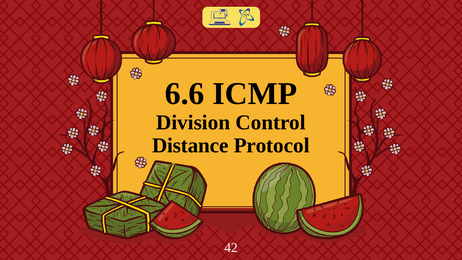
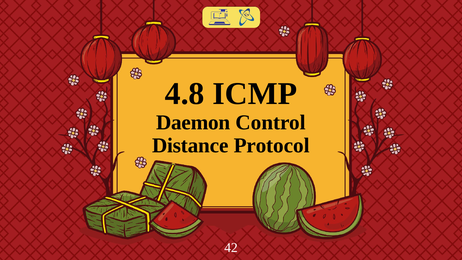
6.6: 6.6 -> 4.8
Division: Division -> Daemon
